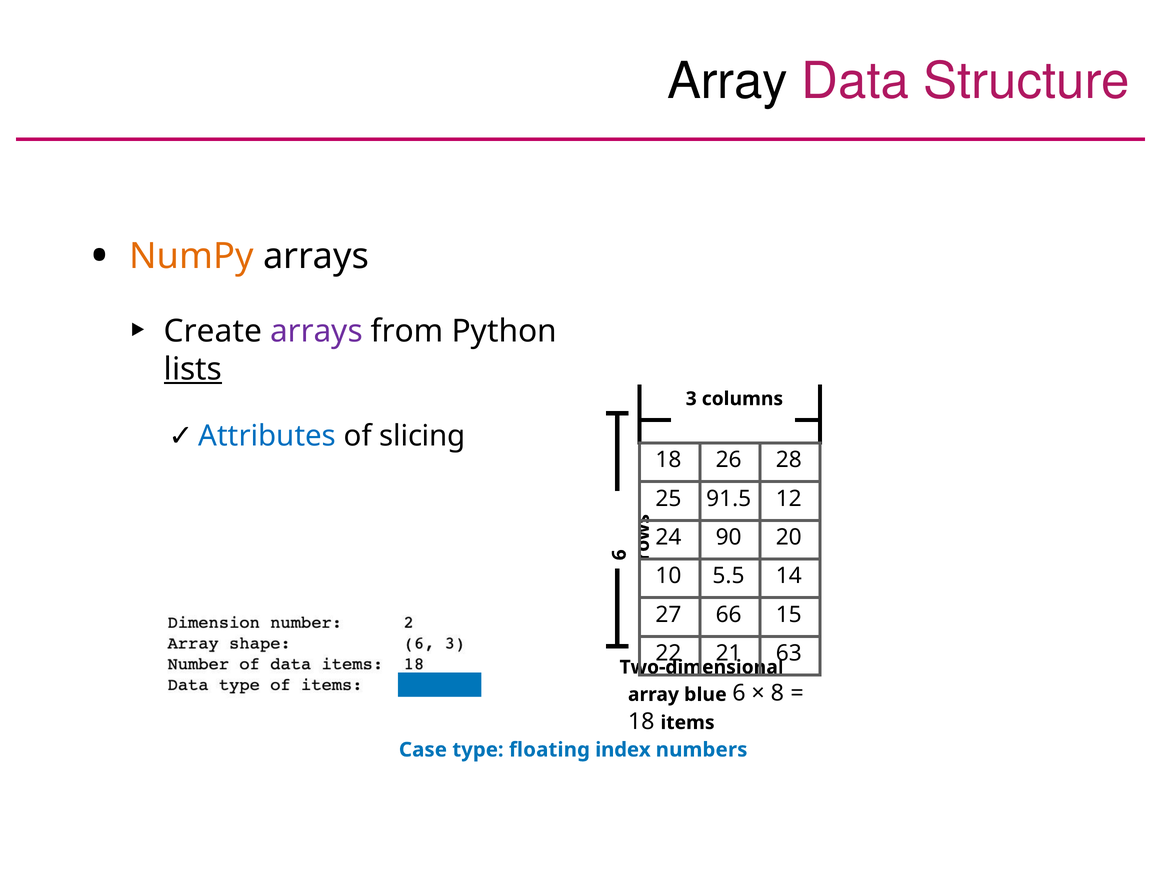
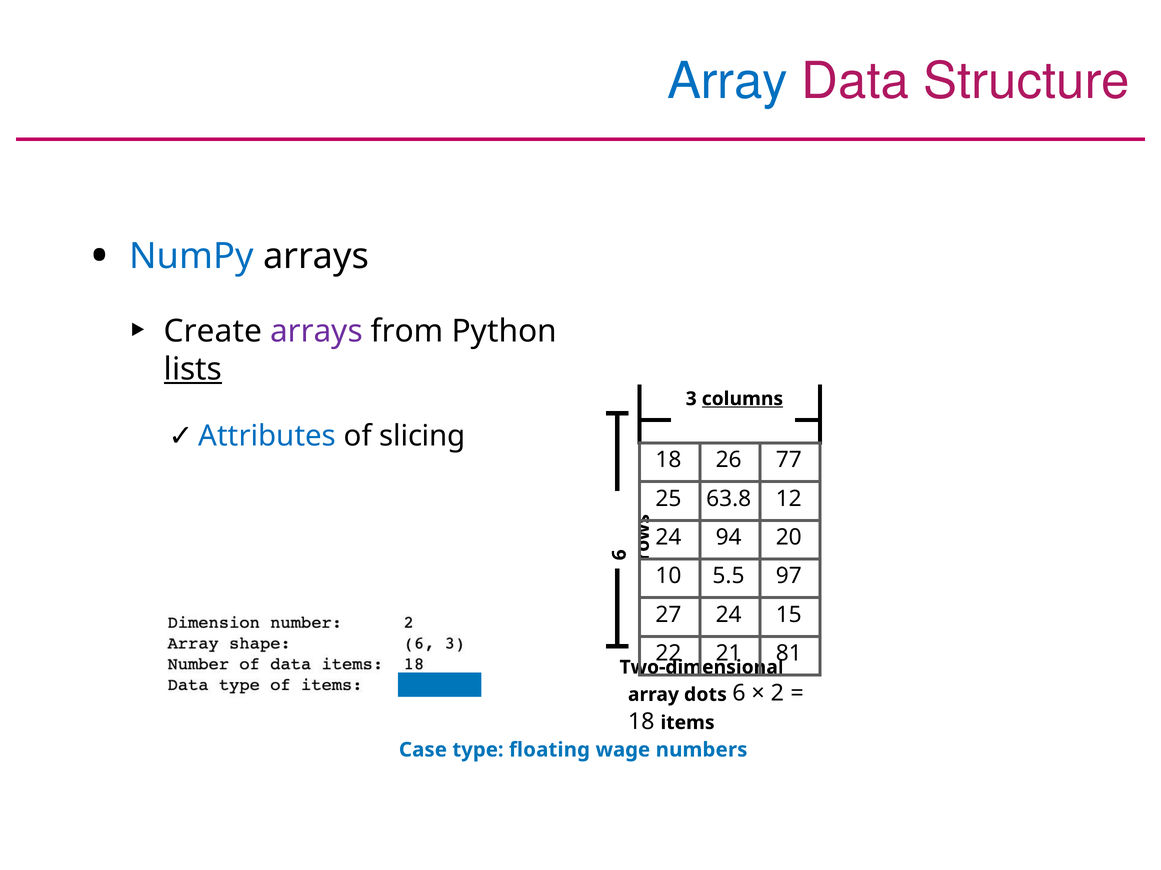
Array at (727, 81) colour: black -> blue
NumPy colour: orange -> blue
columns underline: none -> present
28: 28 -> 77
91.5: 91.5 -> 63.8
90: 90 -> 94
14: 14 -> 97
27 66: 66 -> 24
63: 63 -> 81
blue: blue -> dots
8: 8 -> 2
index: index -> wage
